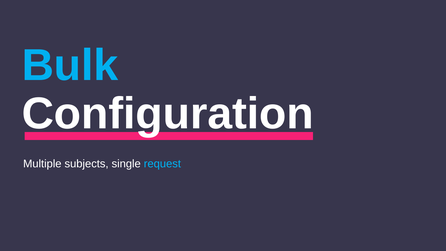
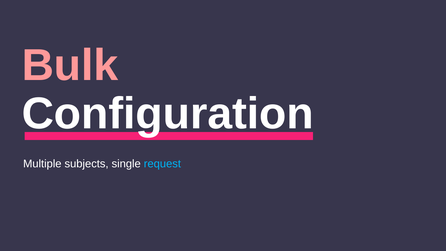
Bulk colour: light blue -> pink
